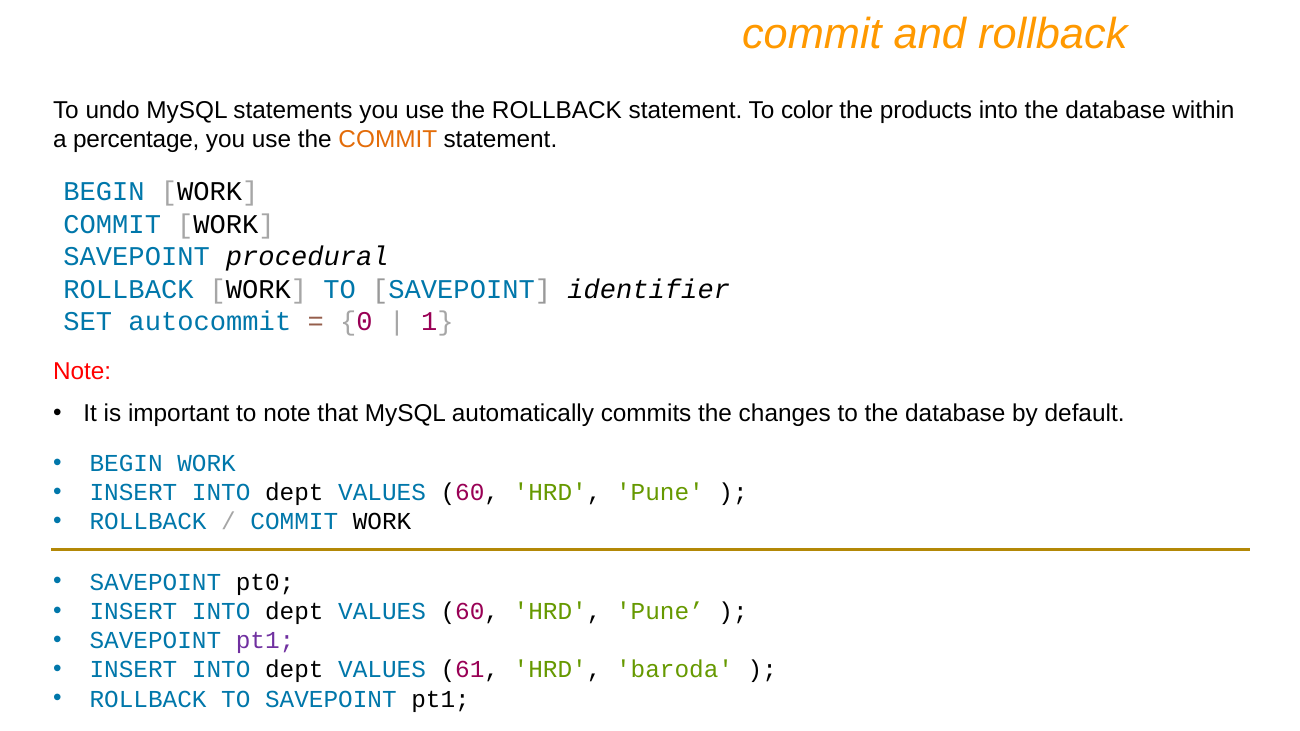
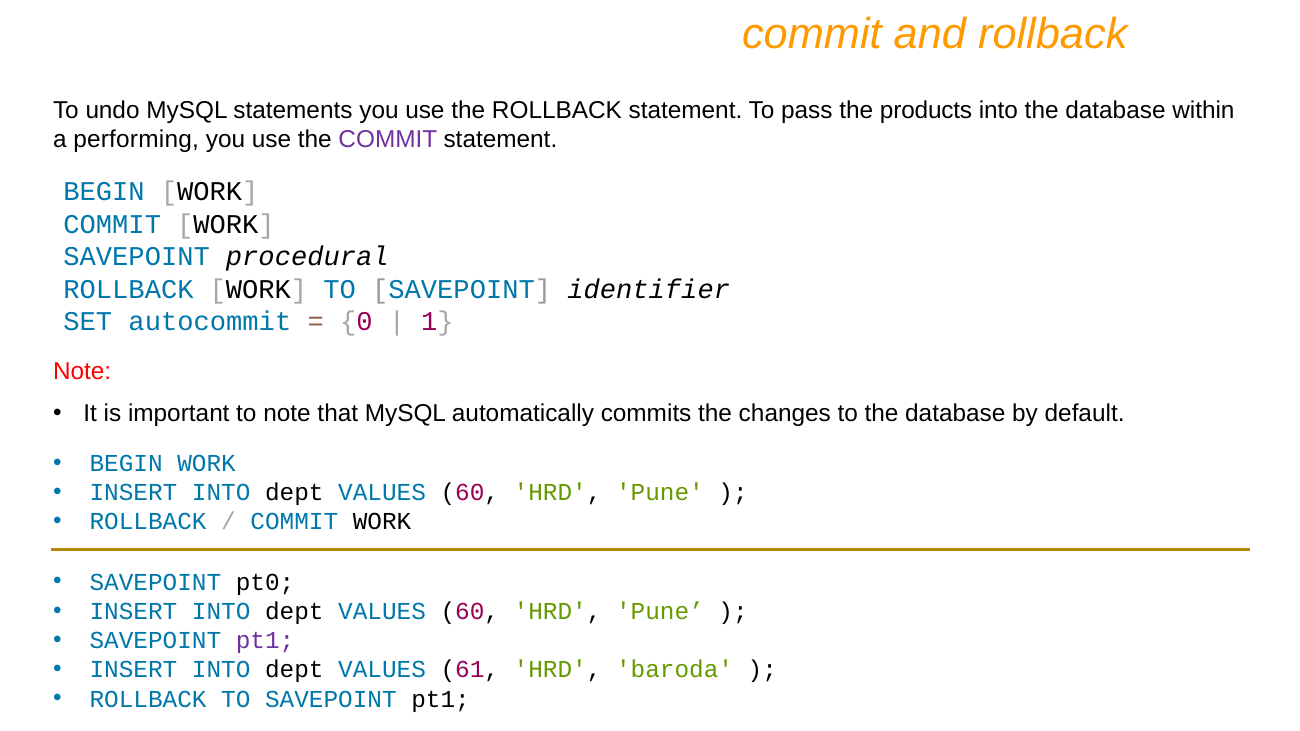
color: color -> pass
percentage: percentage -> performing
COMMIT at (388, 140) colour: orange -> purple
